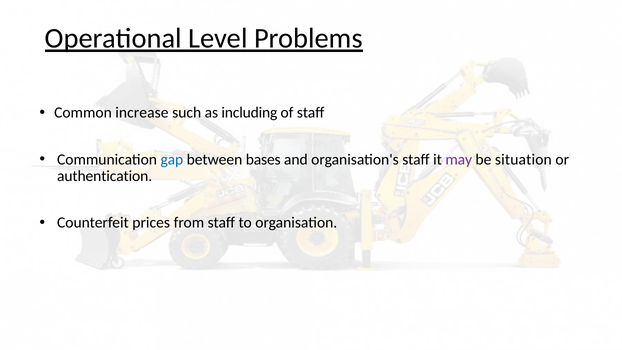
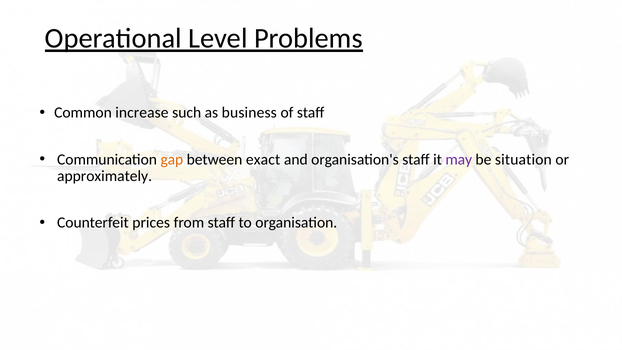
including: including -> business
gap colour: blue -> orange
bases: bases -> exact
authentication: authentication -> approximately
